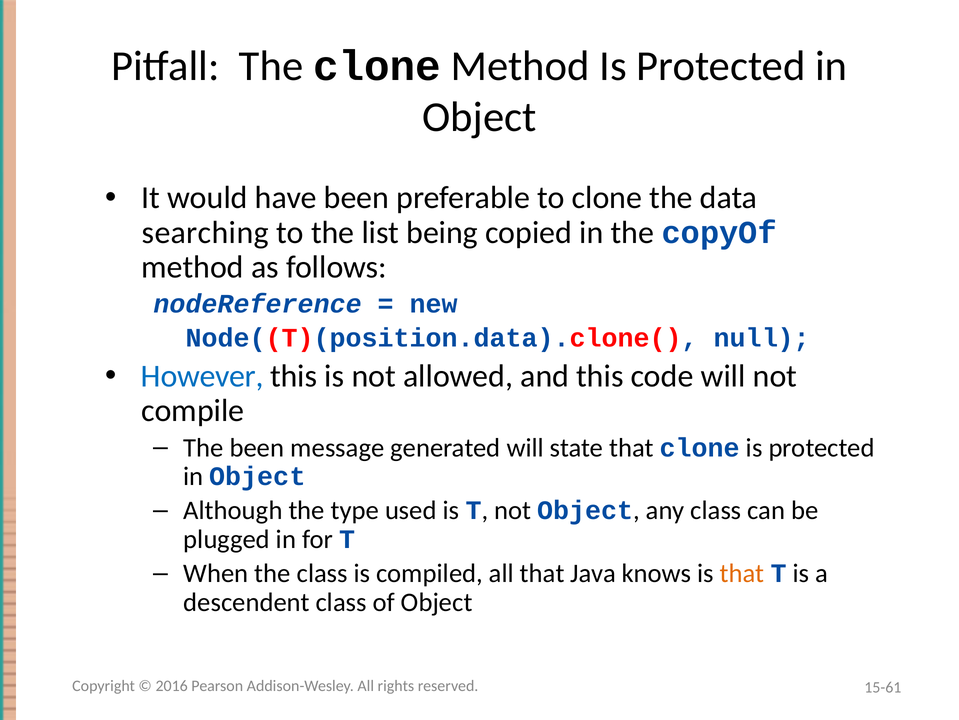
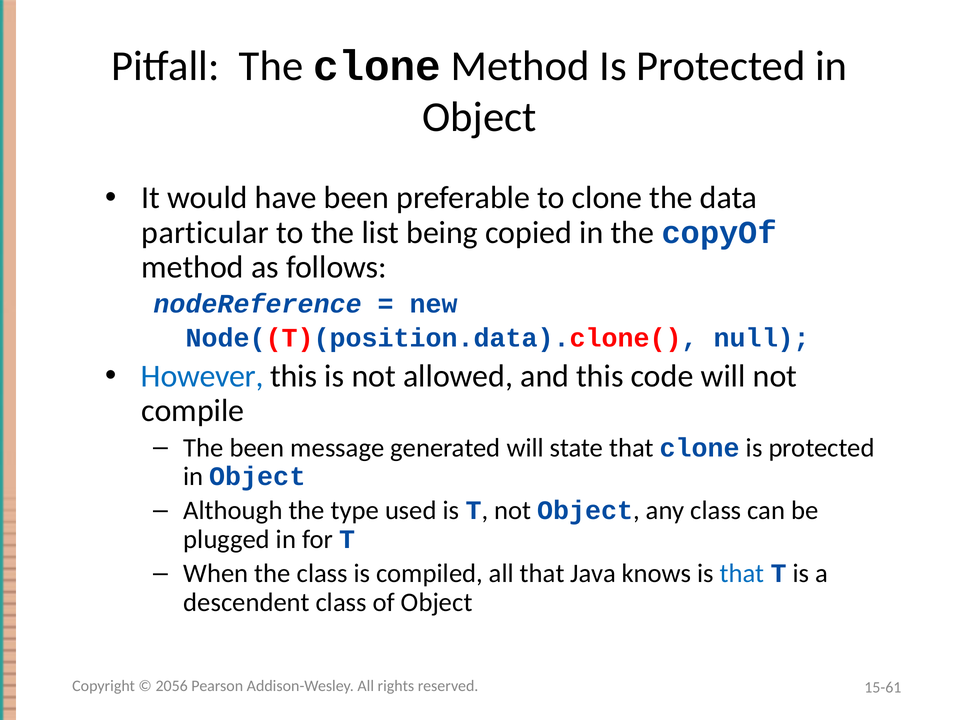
searching: searching -> particular
that at (742, 573) colour: orange -> blue
2016: 2016 -> 2056
